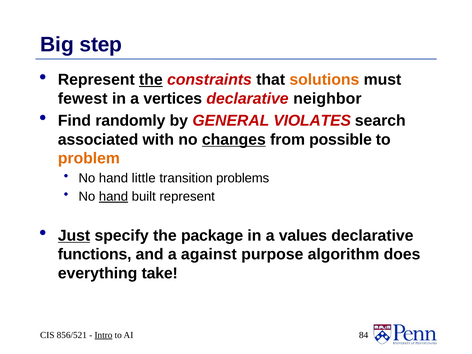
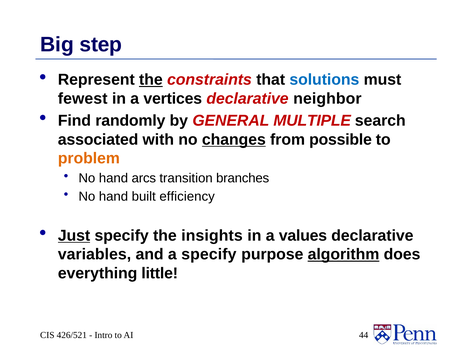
solutions colour: orange -> blue
VIOLATES: VIOLATES -> MULTIPLE
little: little -> arcs
problems: problems -> branches
hand at (113, 197) underline: present -> none
built represent: represent -> efficiency
package: package -> insights
functions: functions -> variables
a against: against -> specify
algorithm underline: none -> present
take: take -> little
856/521: 856/521 -> 426/521
Intro underline: present -> none
84: 84 -> 44
